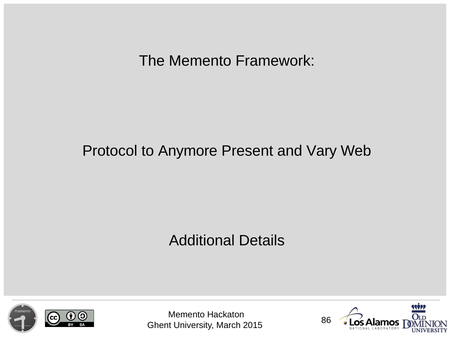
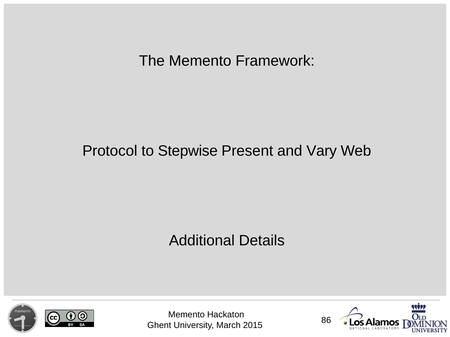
Anymore: Anymore -> Stepwise
